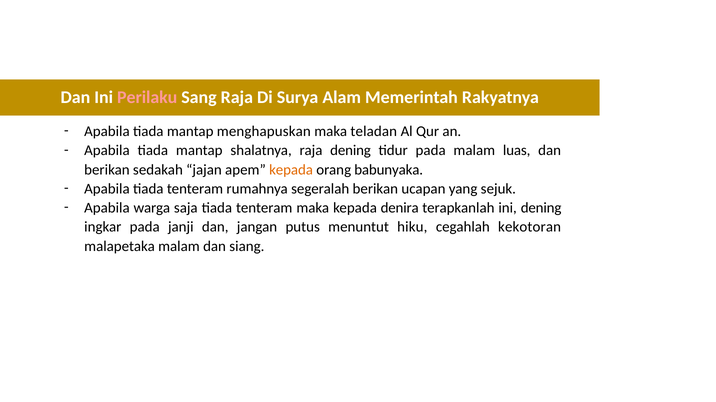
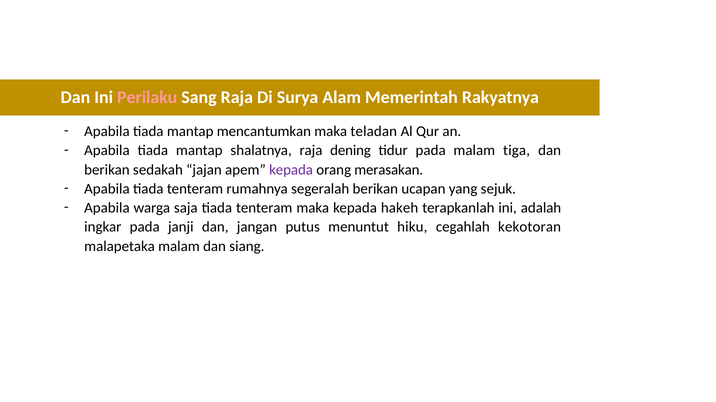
menghapuskan: menghapuskan -> mencantumkan
luas: luas -> tiga
kepada at (291, 170) colour: orange -> purple
babunyaka: babunyaka -> merasakan
denira: denira -> hakeh
ini dening: dening -> adalah
